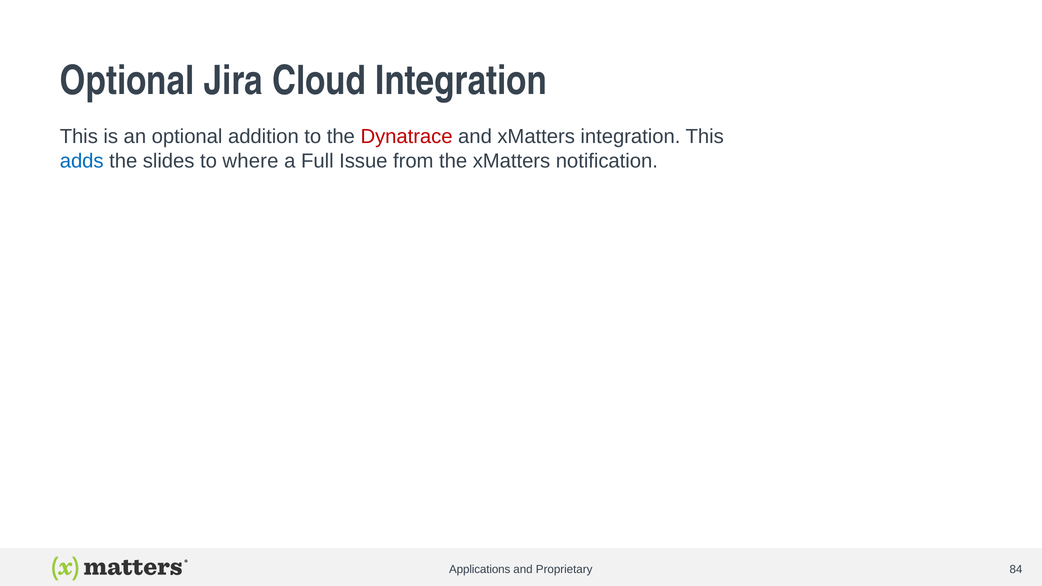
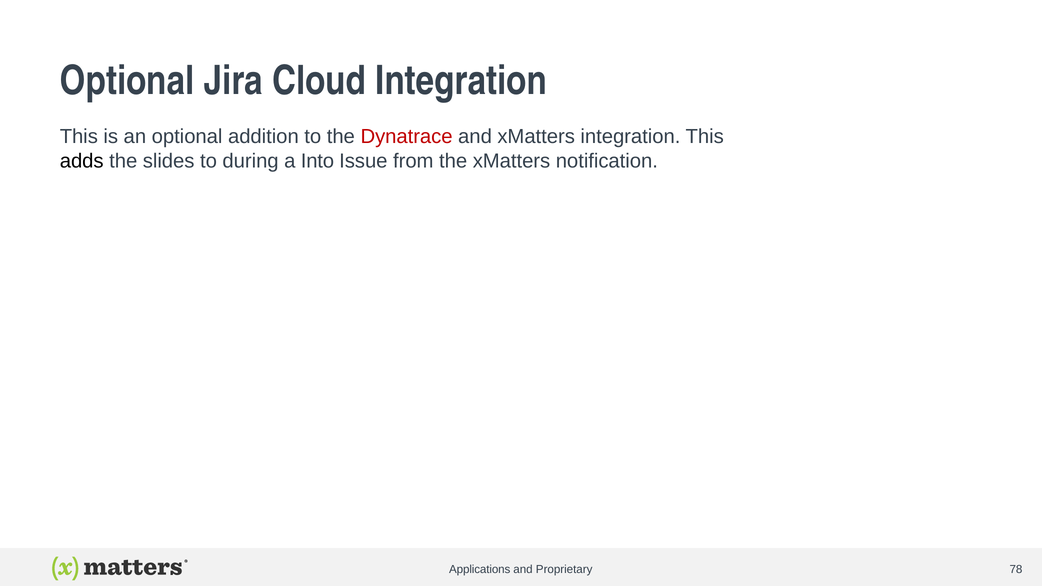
adds colour: blue -> black
where: where -> during
Full: Full -> Into
84: 84 -> 78
